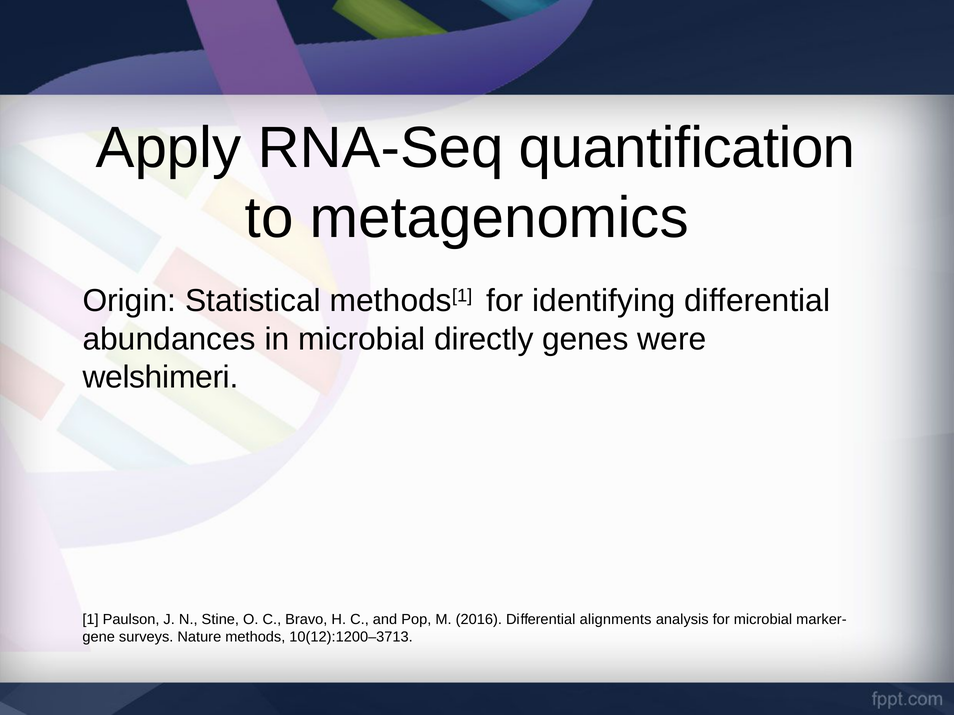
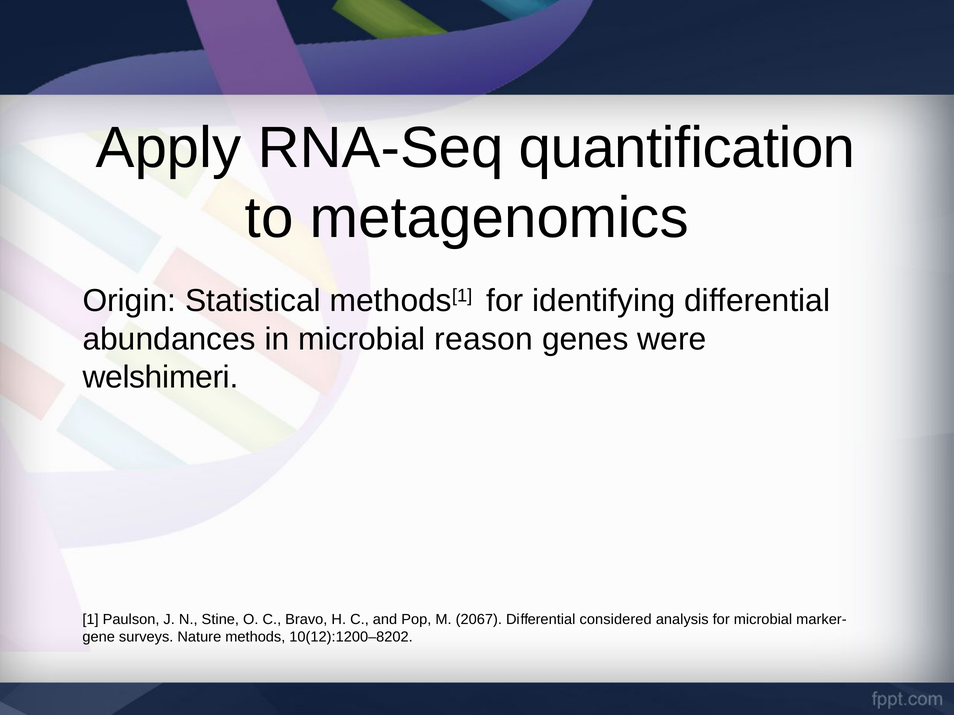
directly: directly -> reason
2016: 2016 -> 2067
alignments: alignments -> considered
10(12):1200–3713: 10(12):1200–3713 -> 10(12):1200–8202
